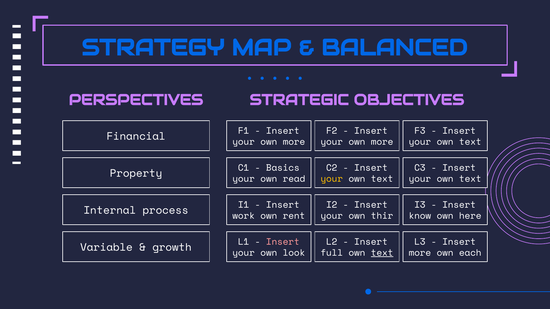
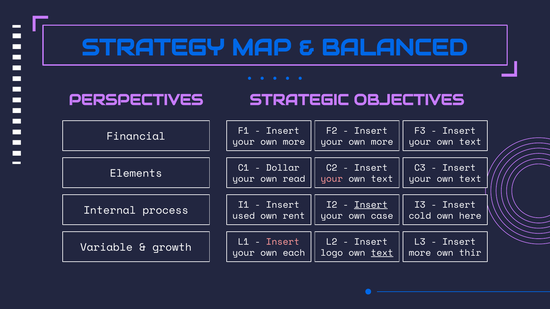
Basics: Basics -> Dollar
Property: Property -> Elements
your at (332, 179) colour: yellow -> pink
Insert at (371, 205) underline: none -> present
work: work -> used
thir: thir -> case
know: know -> cold
look: look -> each
full: full -> logo
each: each -> thir
